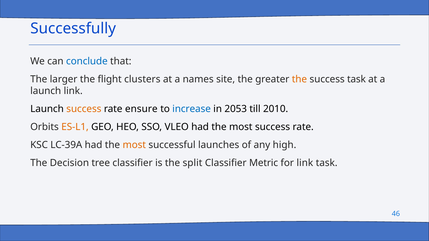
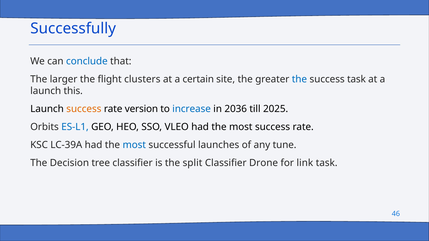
names: names -> certain
the at (299, 79) colour: orange -> blue
launch link: link -> this
ensure: ensure -> version
2053: 2053 -> 2036
2010: 2010 -> 2025
ES-L1 colour: orange -> blue
most at (134, 145) colour: orange -> blue
high: high -> tune
Metric: Metric -> Drone
